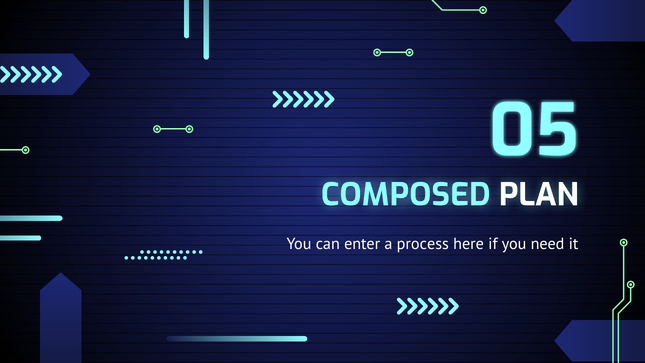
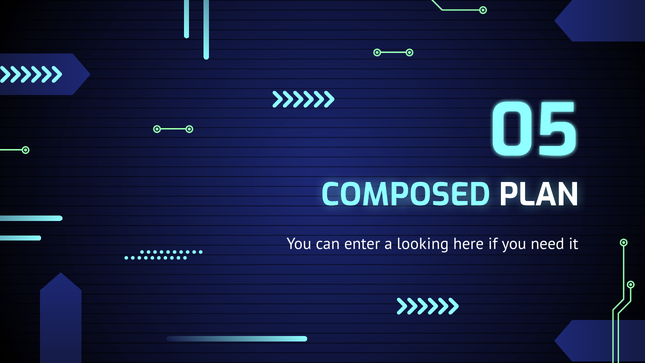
process: process -> looking
